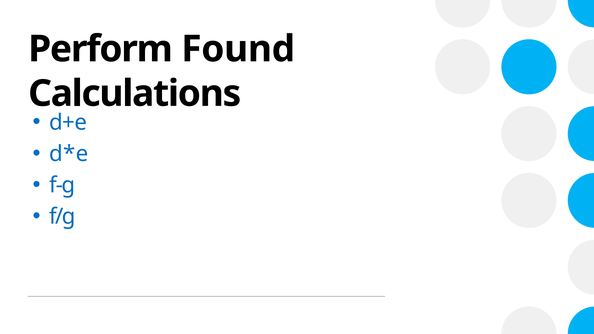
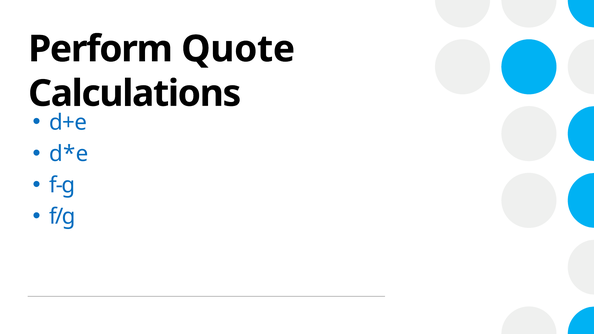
Found: Found -> Quote
